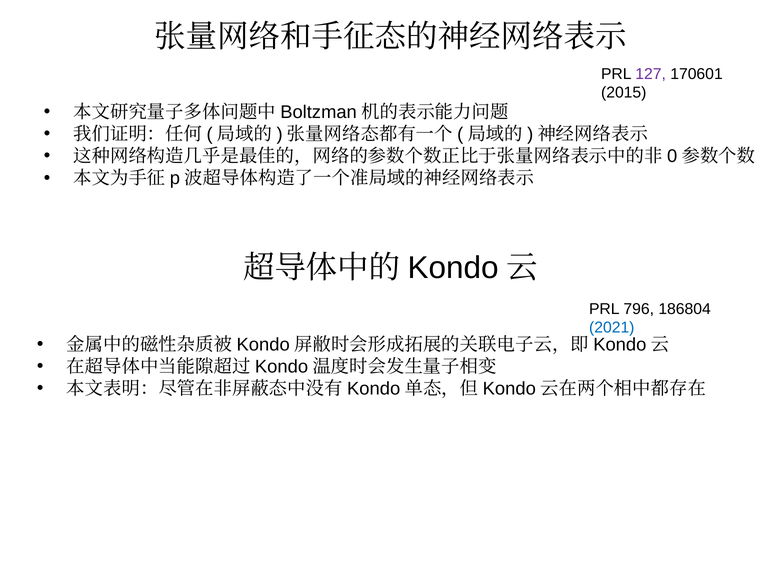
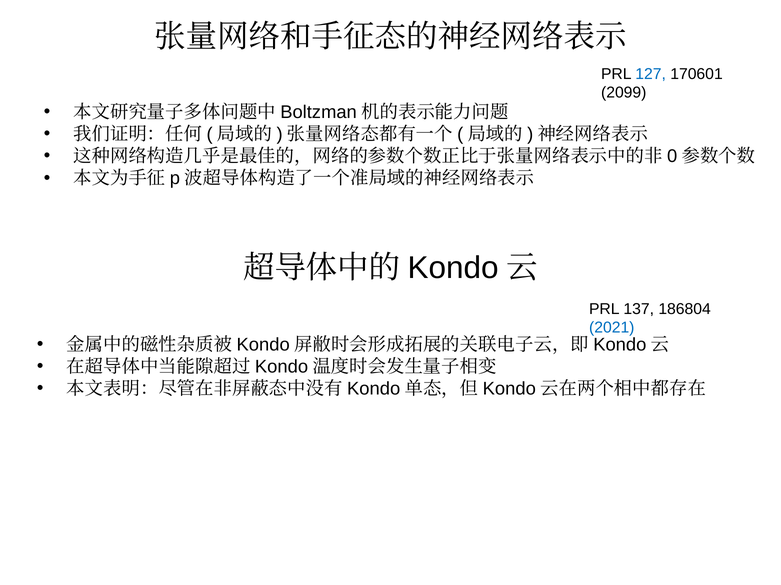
127 colour: purple -> blue
2015: 2015 -> 2099
796: 796 -> 137
